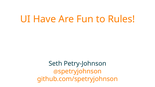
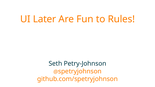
Have: Have -> Later
